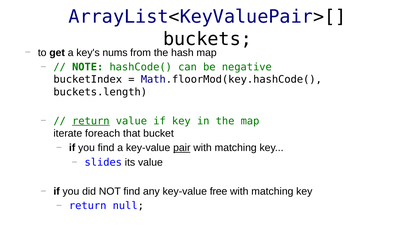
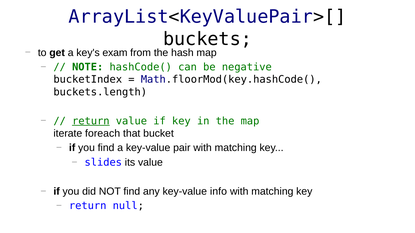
nums: nums -> exam
pair underline: present -> none
free: free -> info
